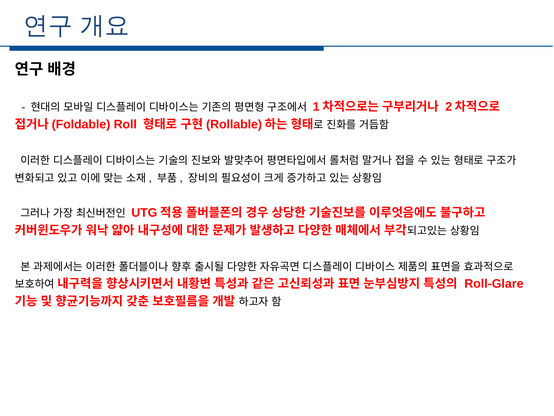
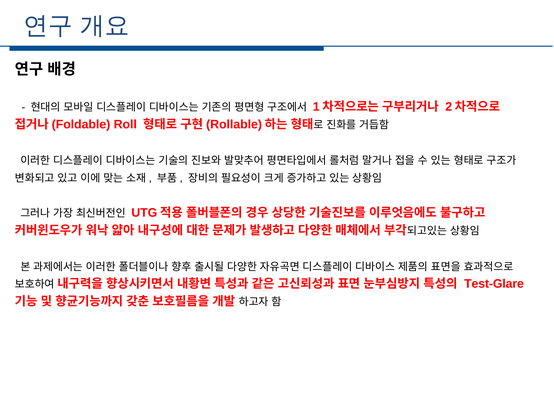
Roll-Glare: Roll-Glare -> Test-Glare
